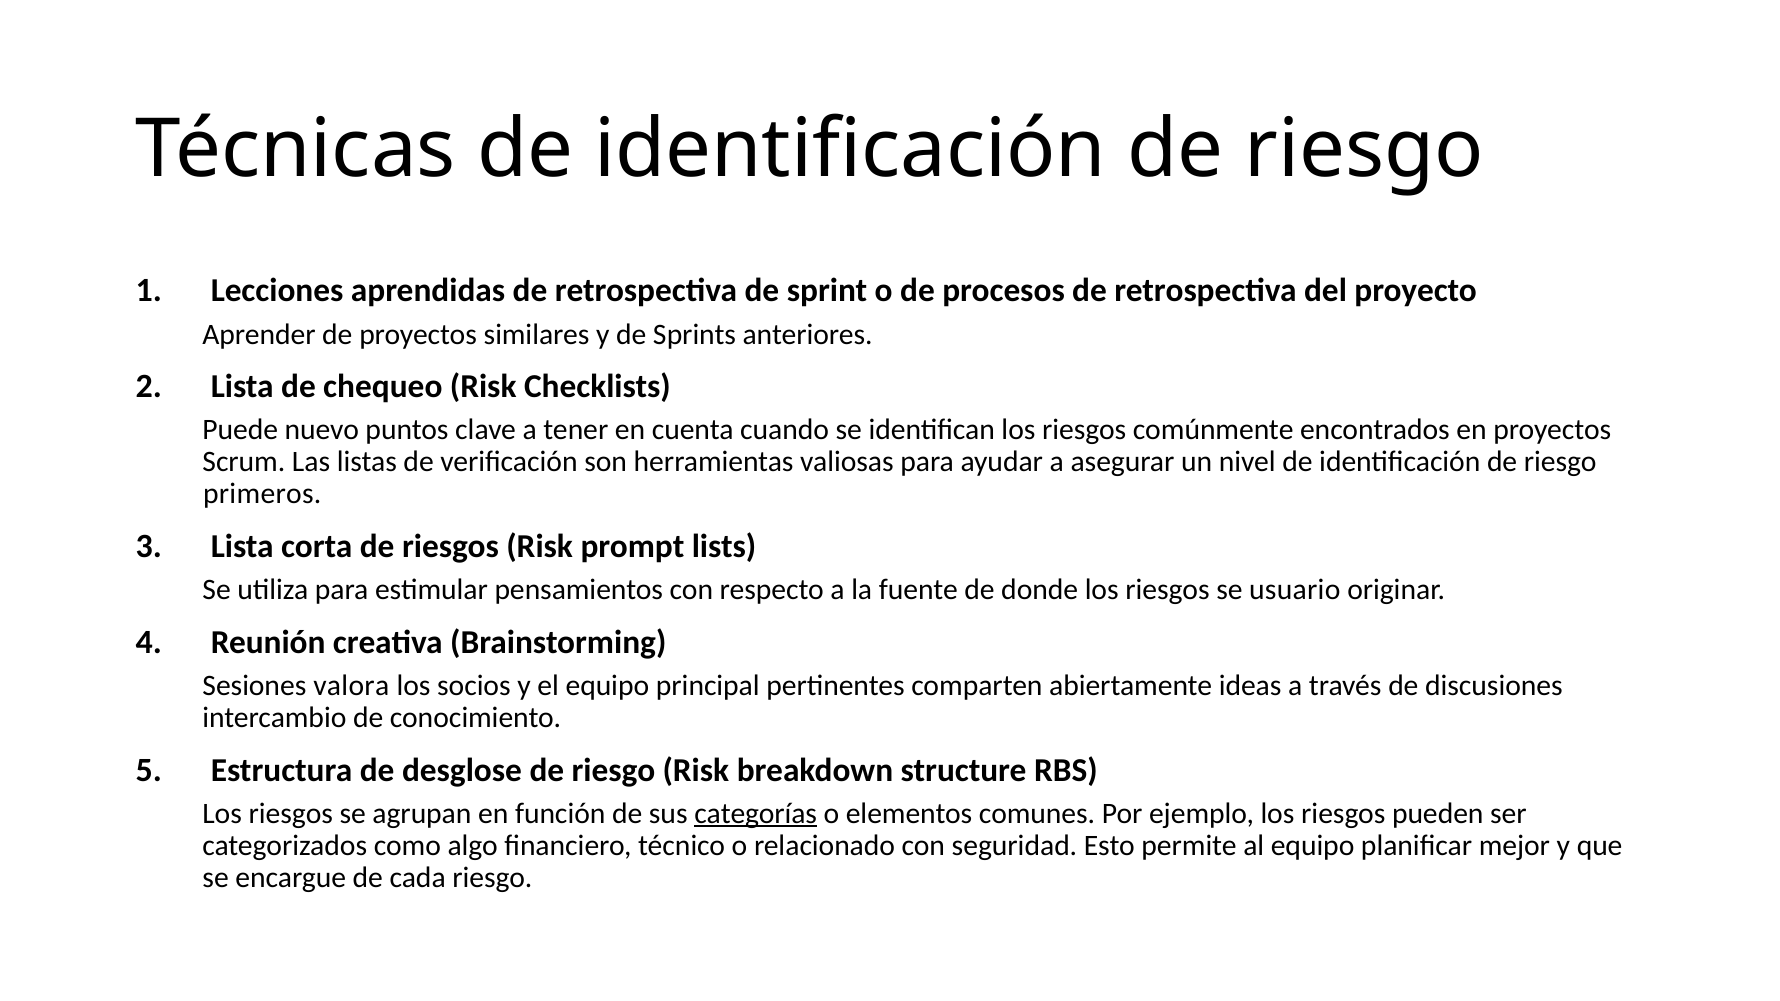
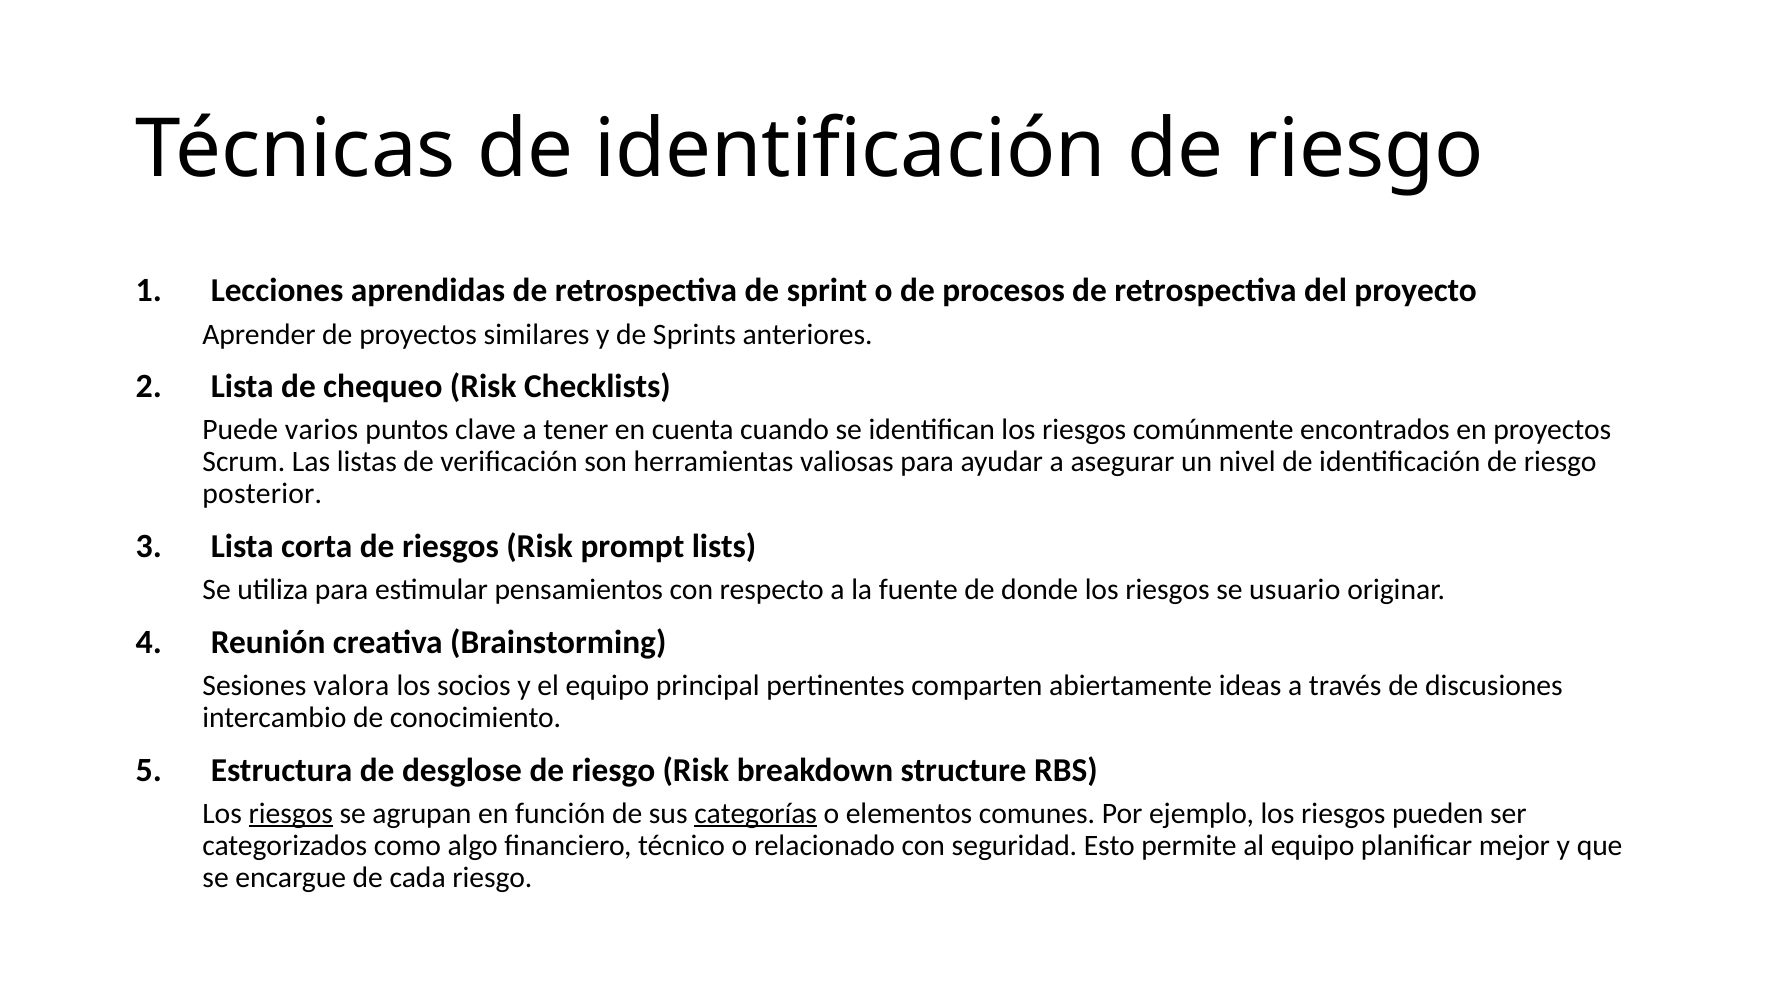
nuevo: nuevo -> varios
primeros: primeros -> posterior
riesgos at (291, 814) underline: none -> present
